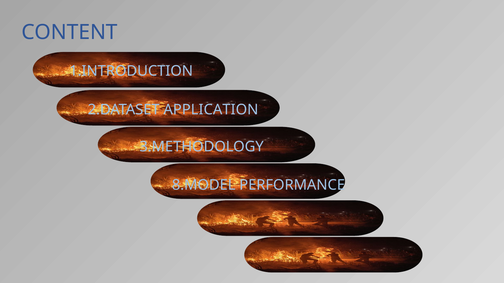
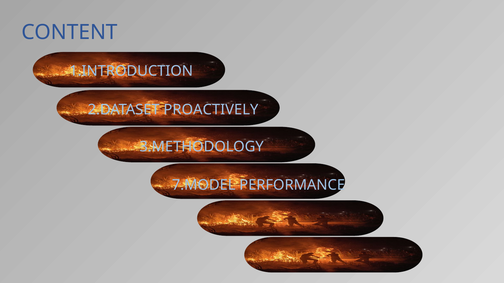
APPLICATION: APPLICATION -> PROACTIVELY
8.MODEL: 8.MODEL -> 7.MODEL
